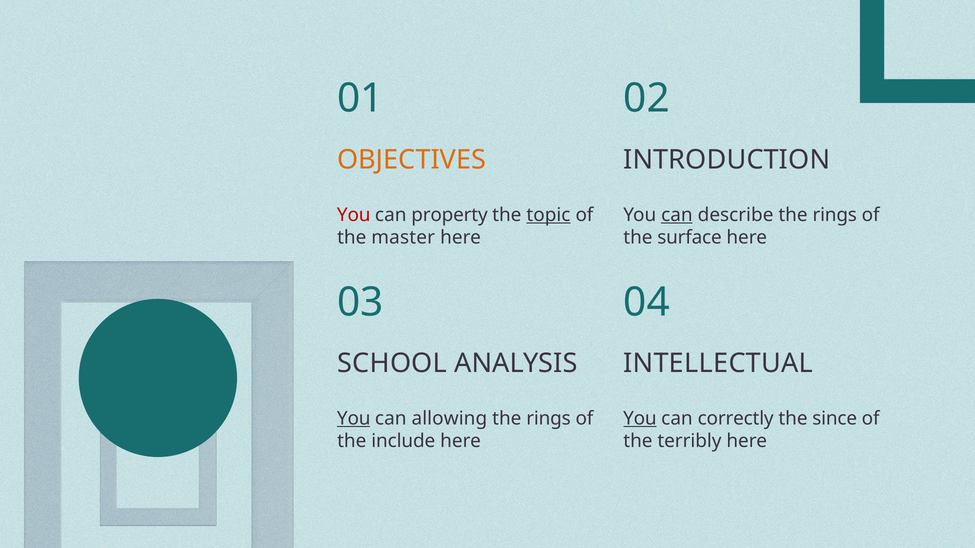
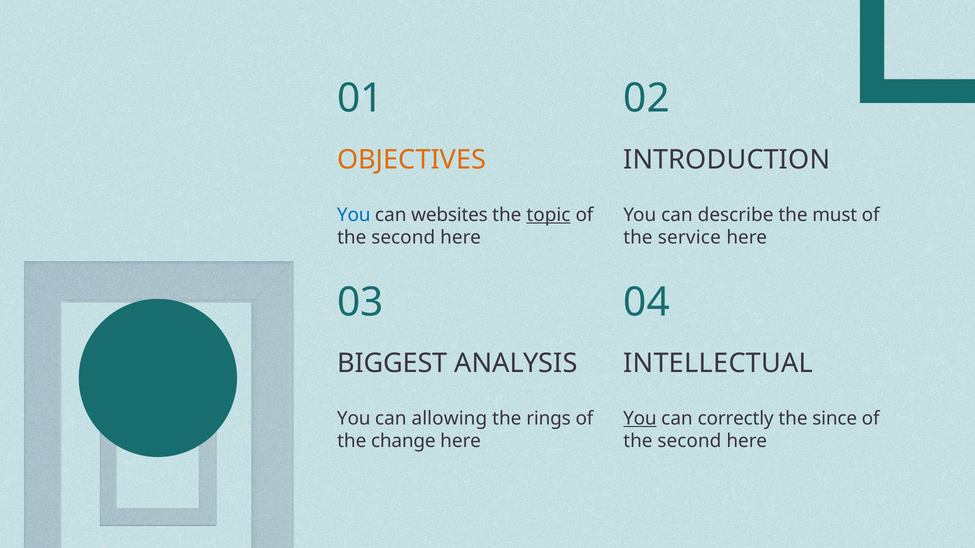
You at (354, 215) colour: red -> blue
property: property -> websites
can at (677, 215) underline: present -> none
describe the rings: rings -> must
master at (403, 238): master -> second
surface: surface -> service
SCHOOL: SCHOOL -> BIGGEST
You at (354, 419) underline: present -> none
include: include -> change
terribly at (689, 442): terribly -> second
